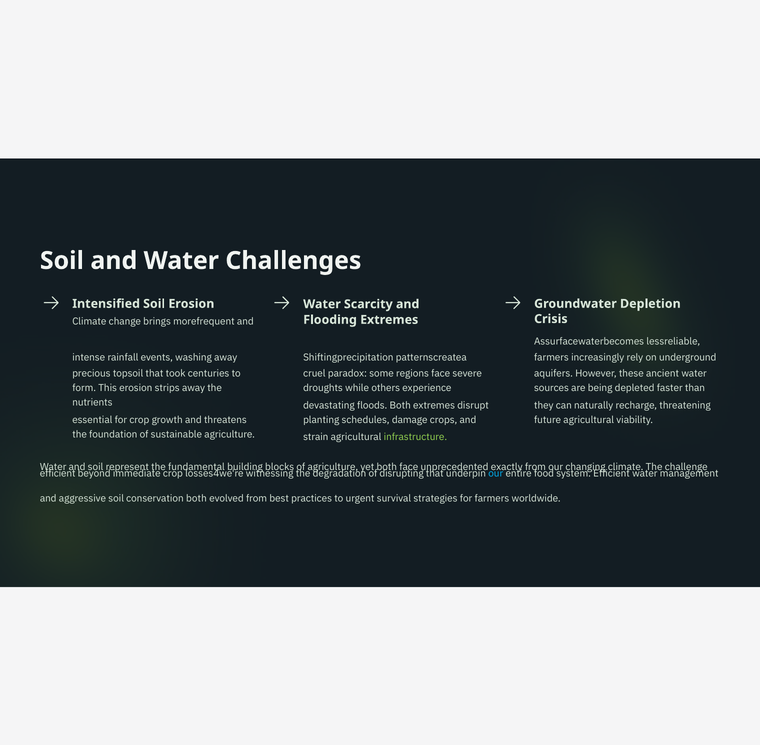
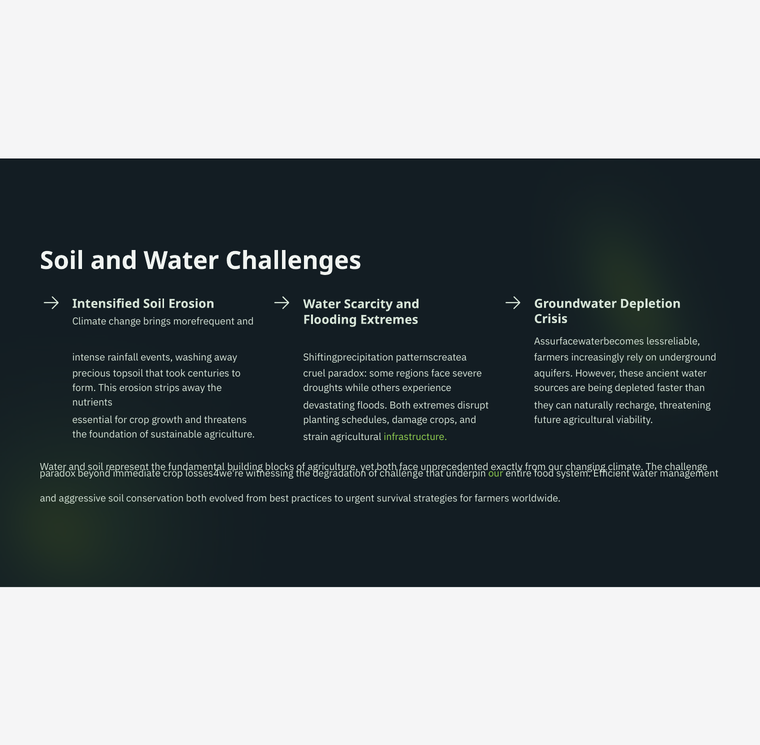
efficient at (58, 473): efficient -> paradox
of disrupting: disrupting -> challenge
our at (496, 473) colour: light blue -> light green
